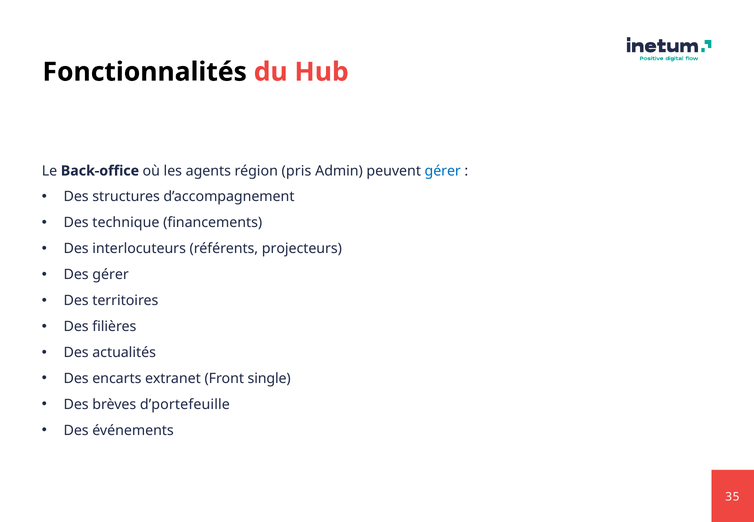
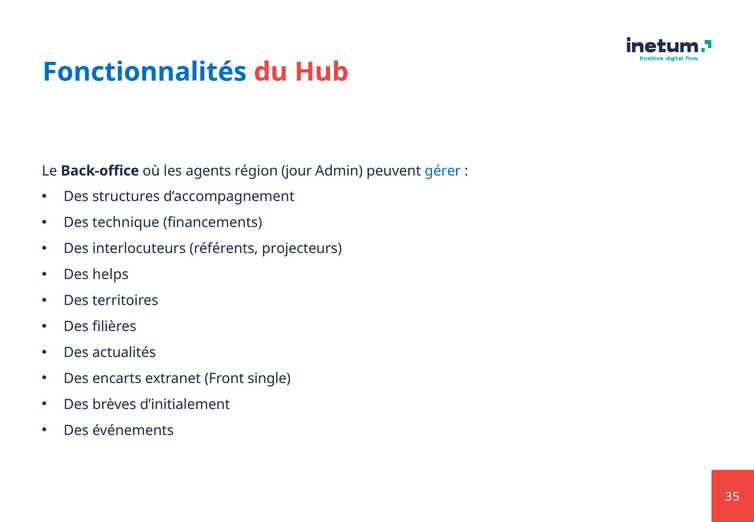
Fonctionnalités colour: black -> blue
pris: pris -> jour
Des gérer: gérer -> helps
d’portefeuille: d’portefeuille -> d’initialement
